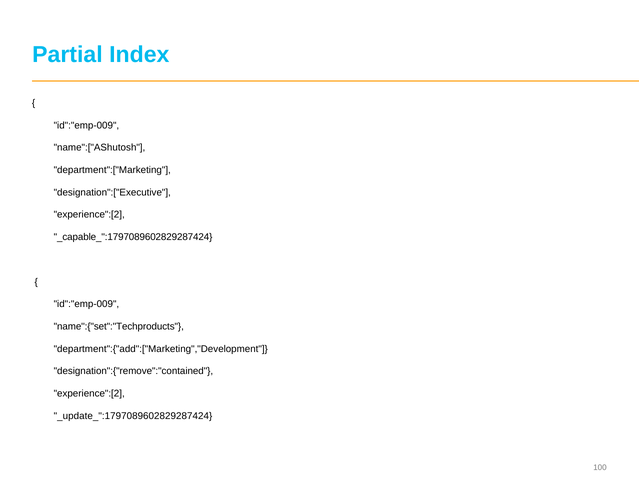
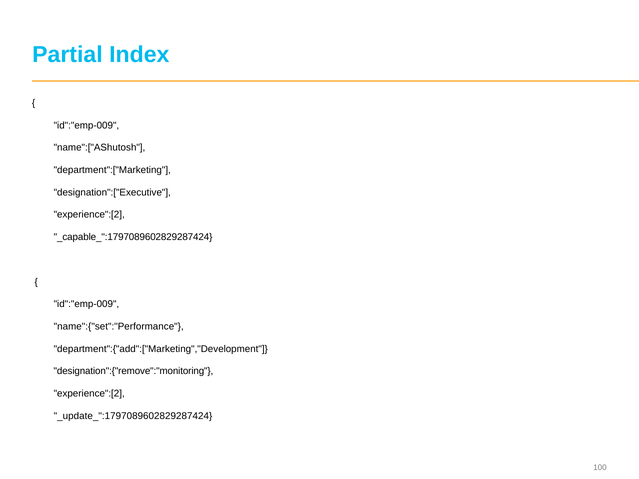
name":{"set":"Techproducts: name":{"set":"Techproducts -> name":{"set":"Performance
designation":{"remove":"contained: designation":{"remove":"contained -> designation":{"remove":"monitoring
